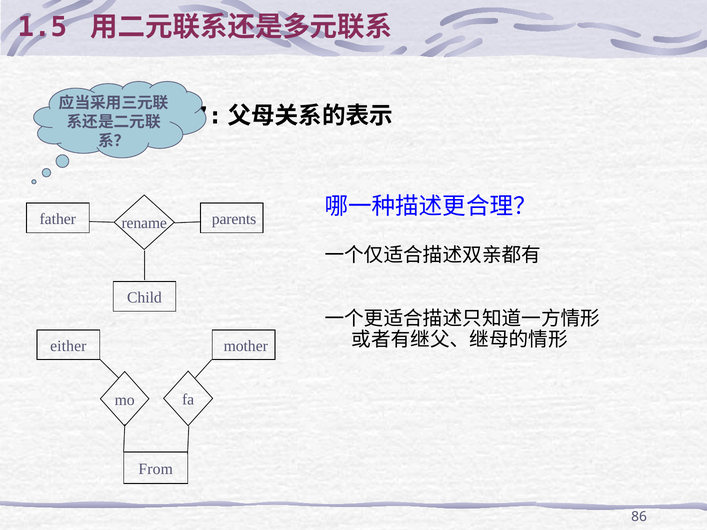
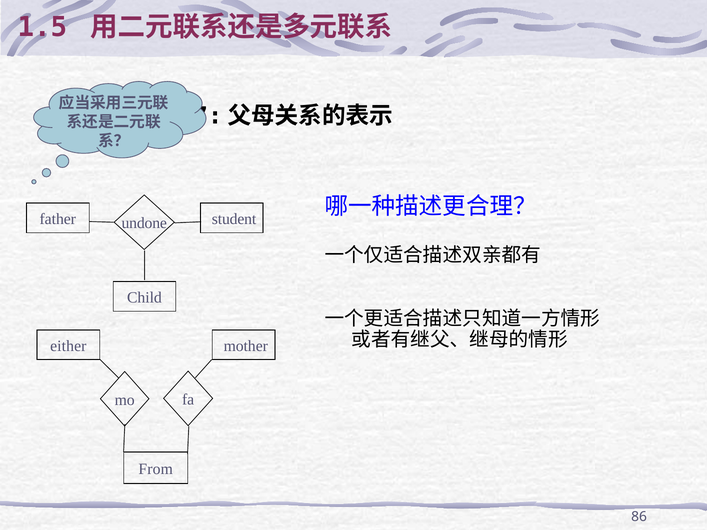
parents: parents -> student
rename: rename -> undone
